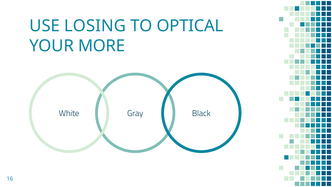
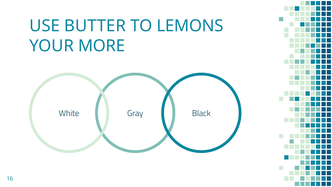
LOSING: LOSING -> BUTTER
OPTICAL: OPTICAL -> LEMONS
